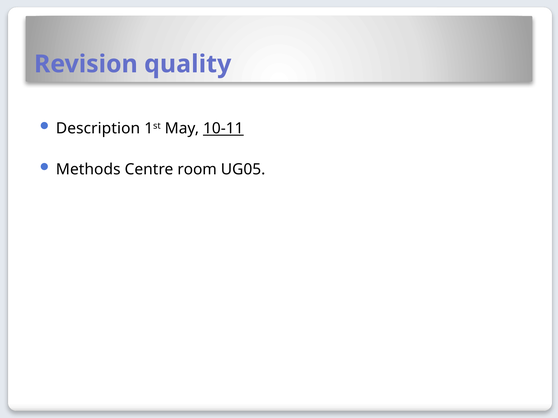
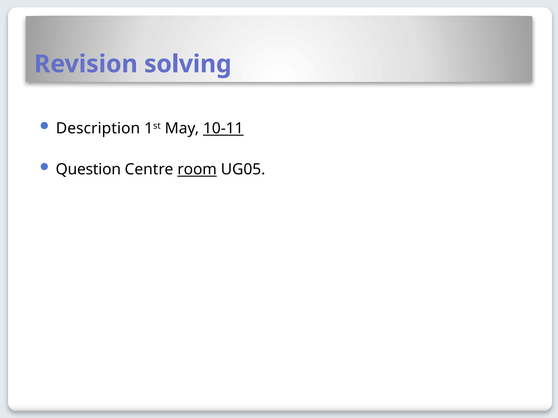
quality: quality -> solving
Methods: Methods -> Question
room underline: none -> present
